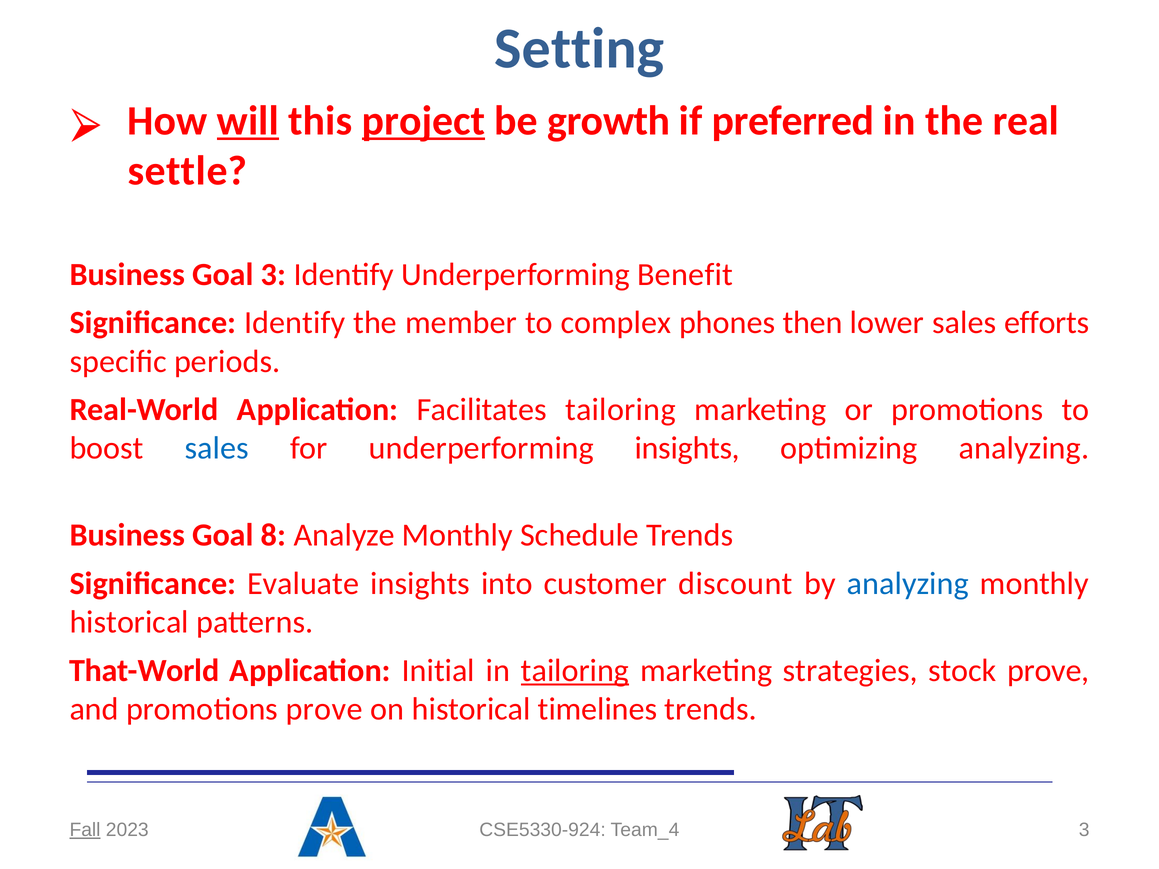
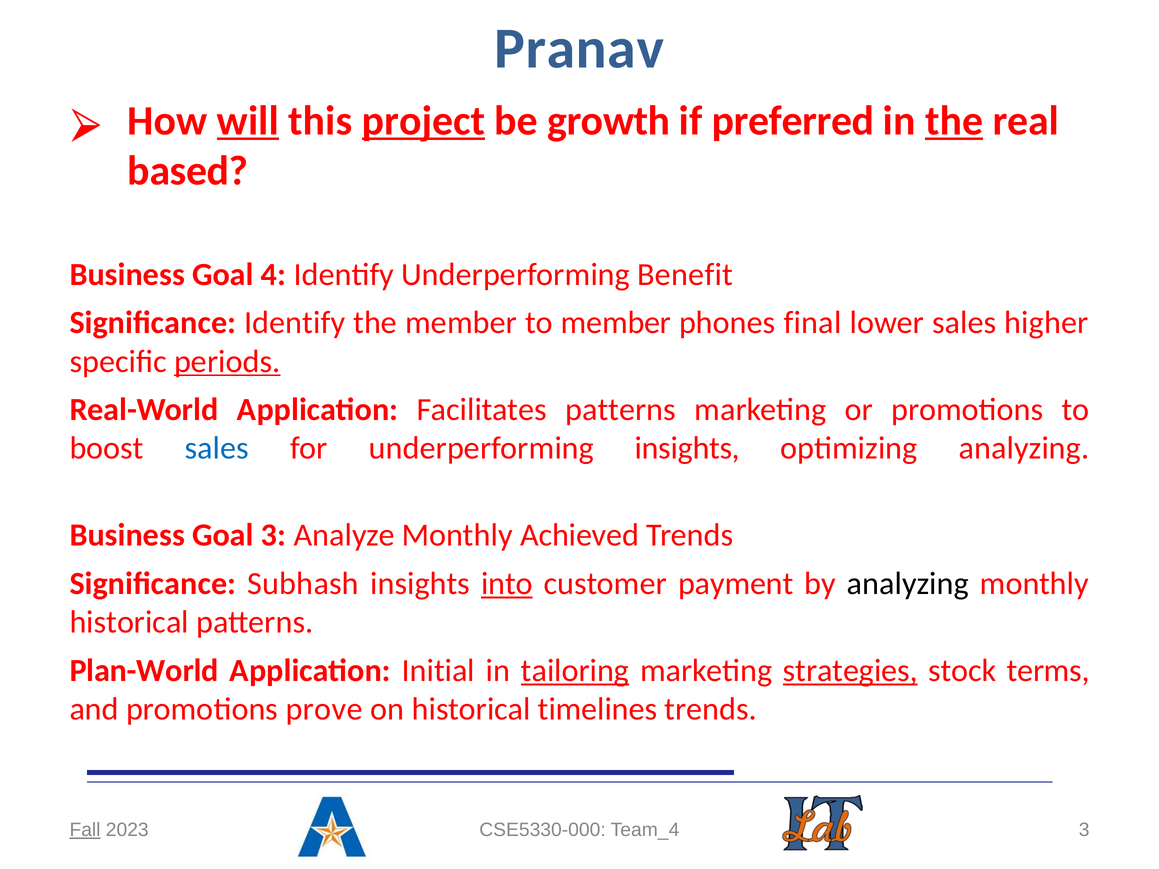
Setting: Setting -> Pranav
the at (954, 121) underline: none -> present
settle: settle -> based
Goal 3: 3 -> 4
to complex: complex -> member
then: then -> final
efforts: efforts -> higher
periods underline: none -> present
Facilitates tailoring: tailoring -> patterns
Goal 8: 8 -> 3
Schedule: Schedule -> Achieved
Evaluate: Evaluate -> Subhash
into underline: none -> present
discount: discount -> payment
analyzing at (908, 584) colour: blue -> black
That-World: That-World -> Plan-World
strategies underline: none -> present
stock prove: prove -> terms
CSE5330-924: CSE5330-924 -> CSE5330-000
